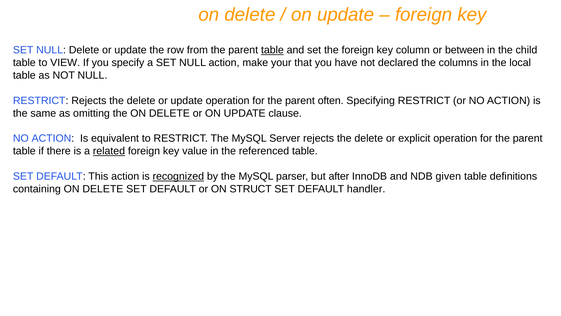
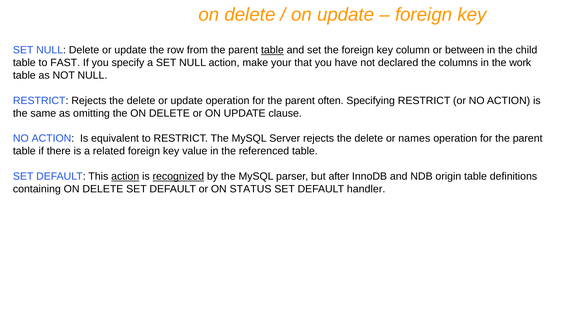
VIEW: VIEW -> FAST
local: local -> work
explicit: explicit -> names
related underline: present -> none
action at (125, 176) underline: none -> present
given: given -> origin
STRUCT: STRUCT -> STATUS
